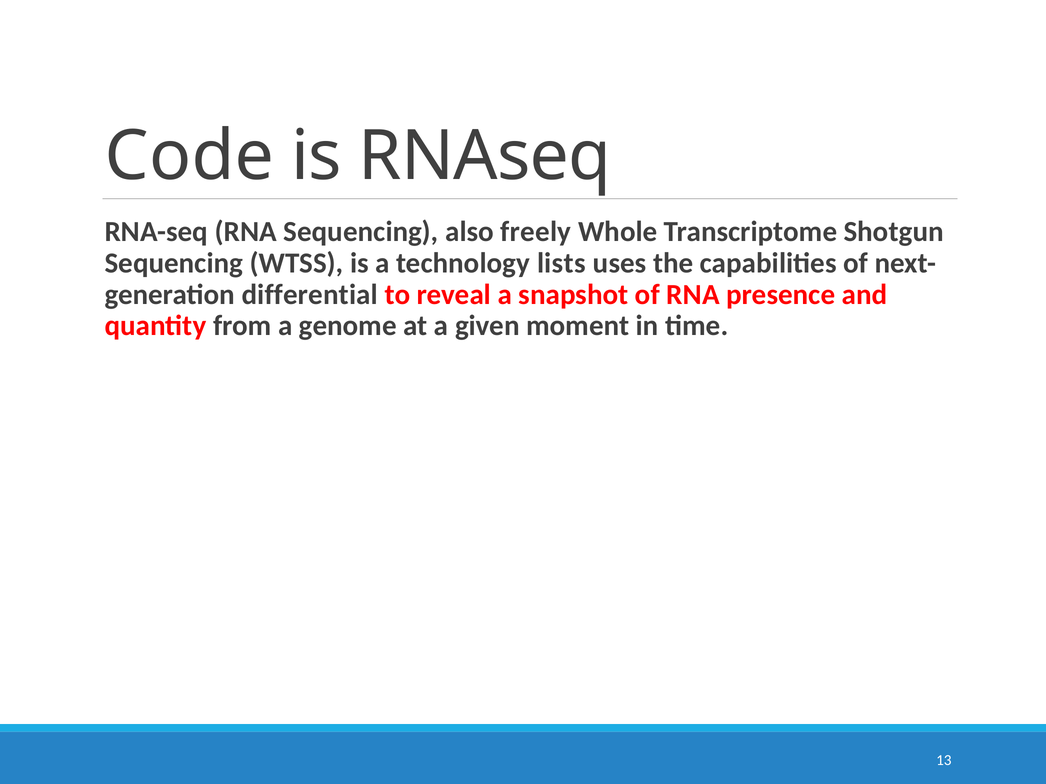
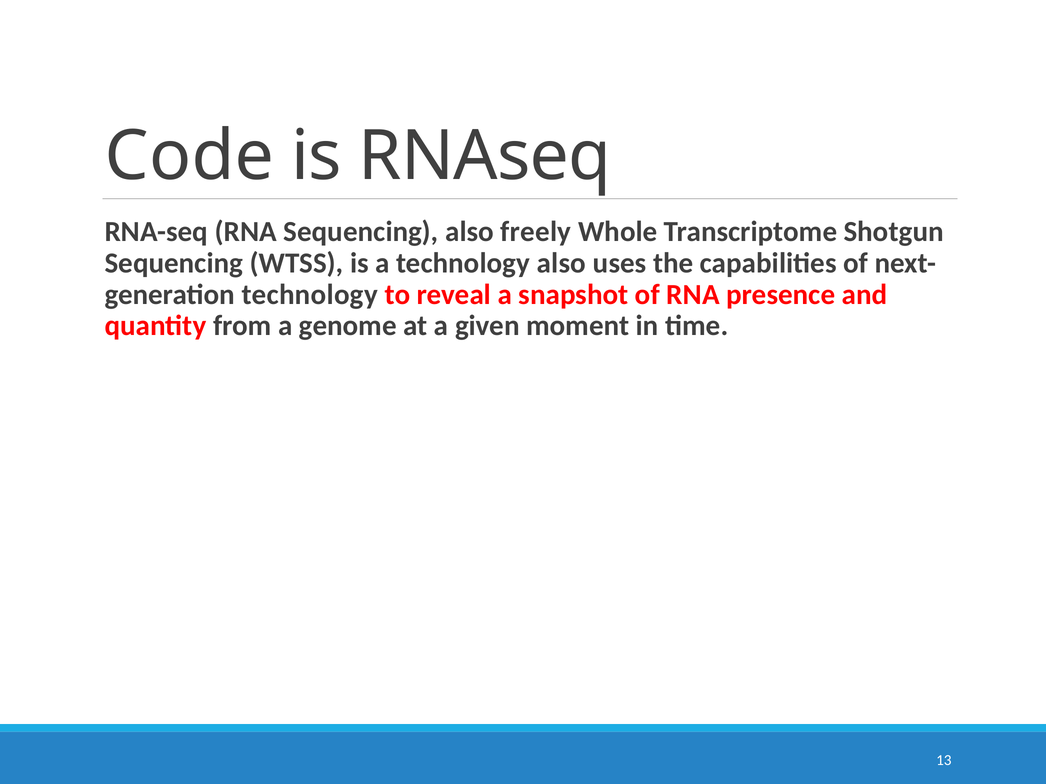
technology lists: lists -> also
differential at (310, 295): differential -> technology
